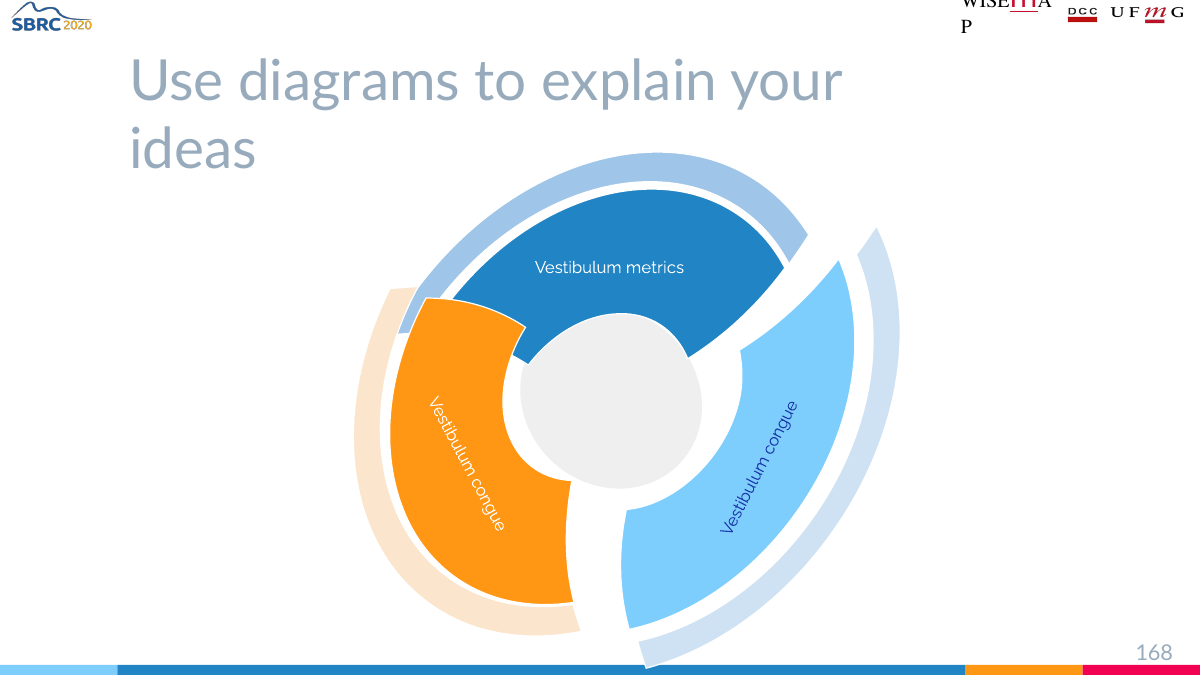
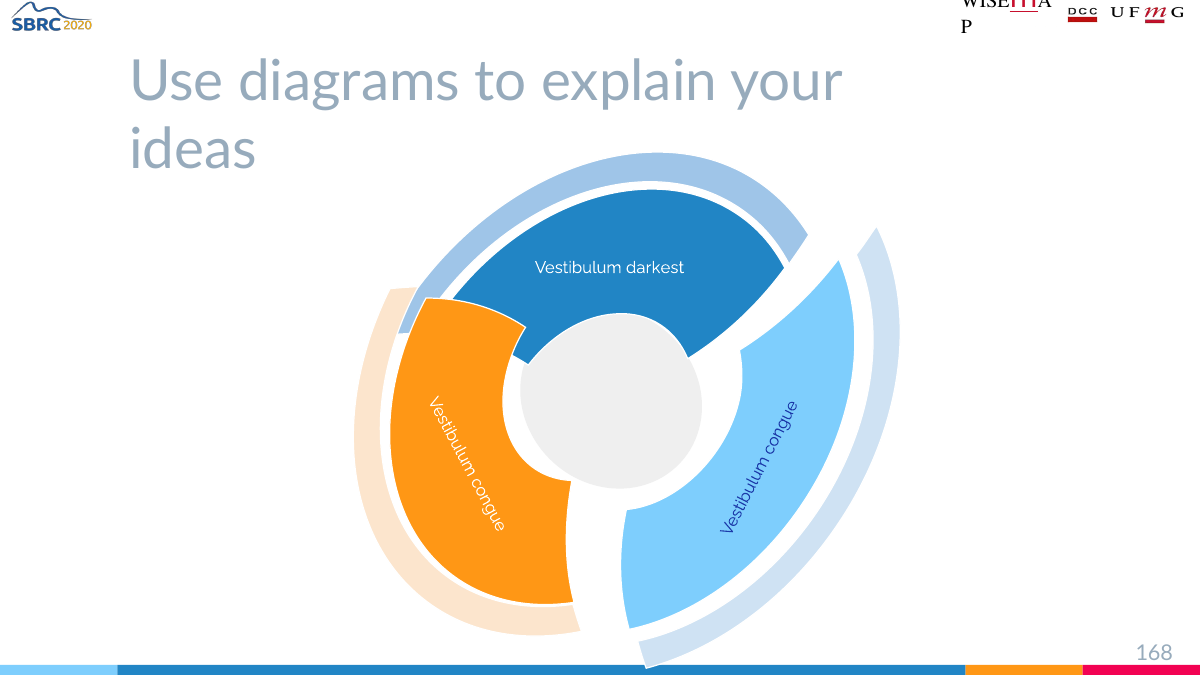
metrics: metrics -> darkest
